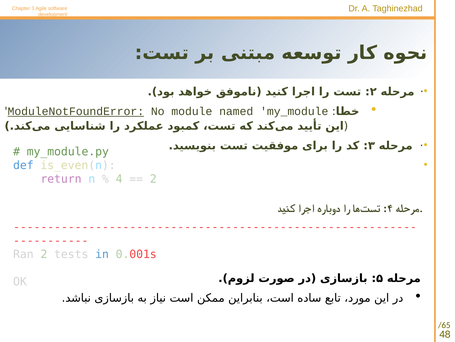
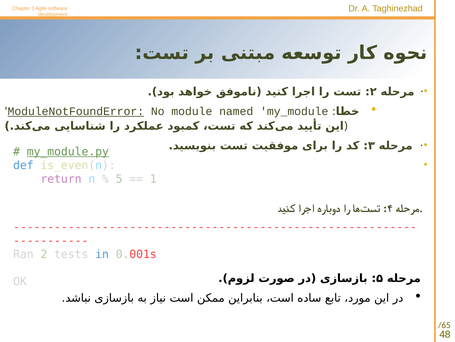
my_module.py underline: none -> present
4: 4 -> 5
2 at (153, 179): 2 -> 1
